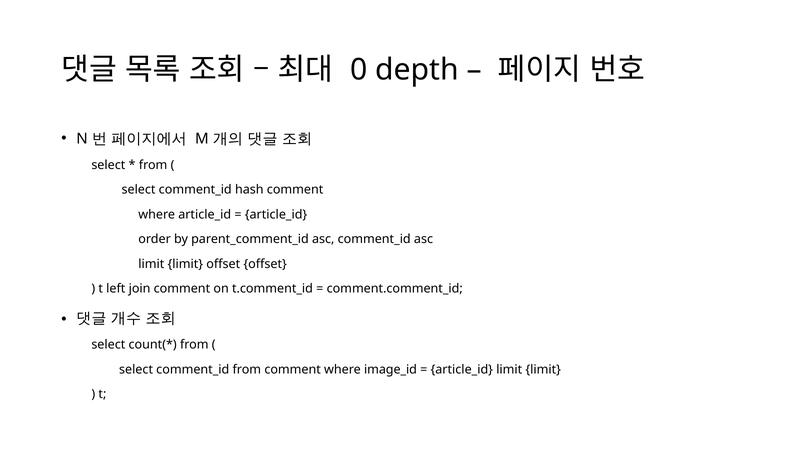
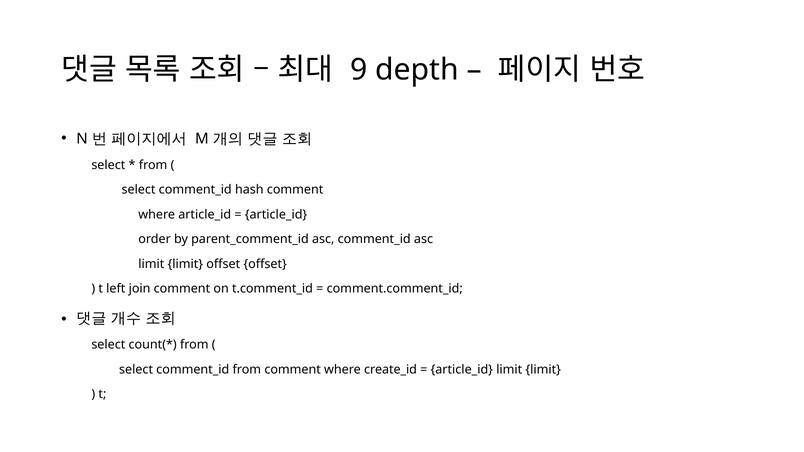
0: 0 -> 9
image_id: image_id -> create_id
